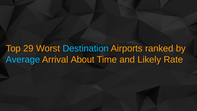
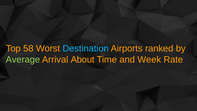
29: 29 -> 58
Average colour: light blue -> light green
Likely: Likely -> Week
